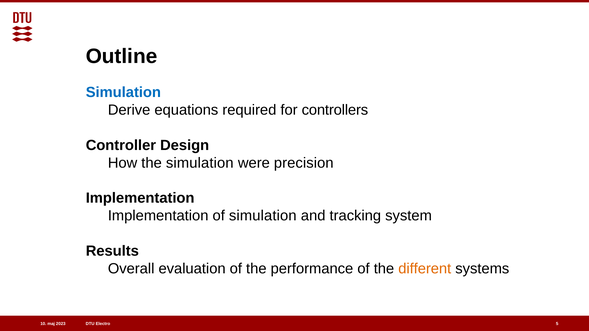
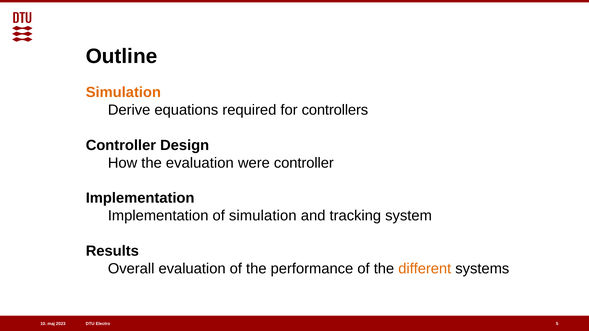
Simulation at (123, 92) colour: blue -> orange
the simulation: simulation -> evaluation
were precision: precision -> controller
